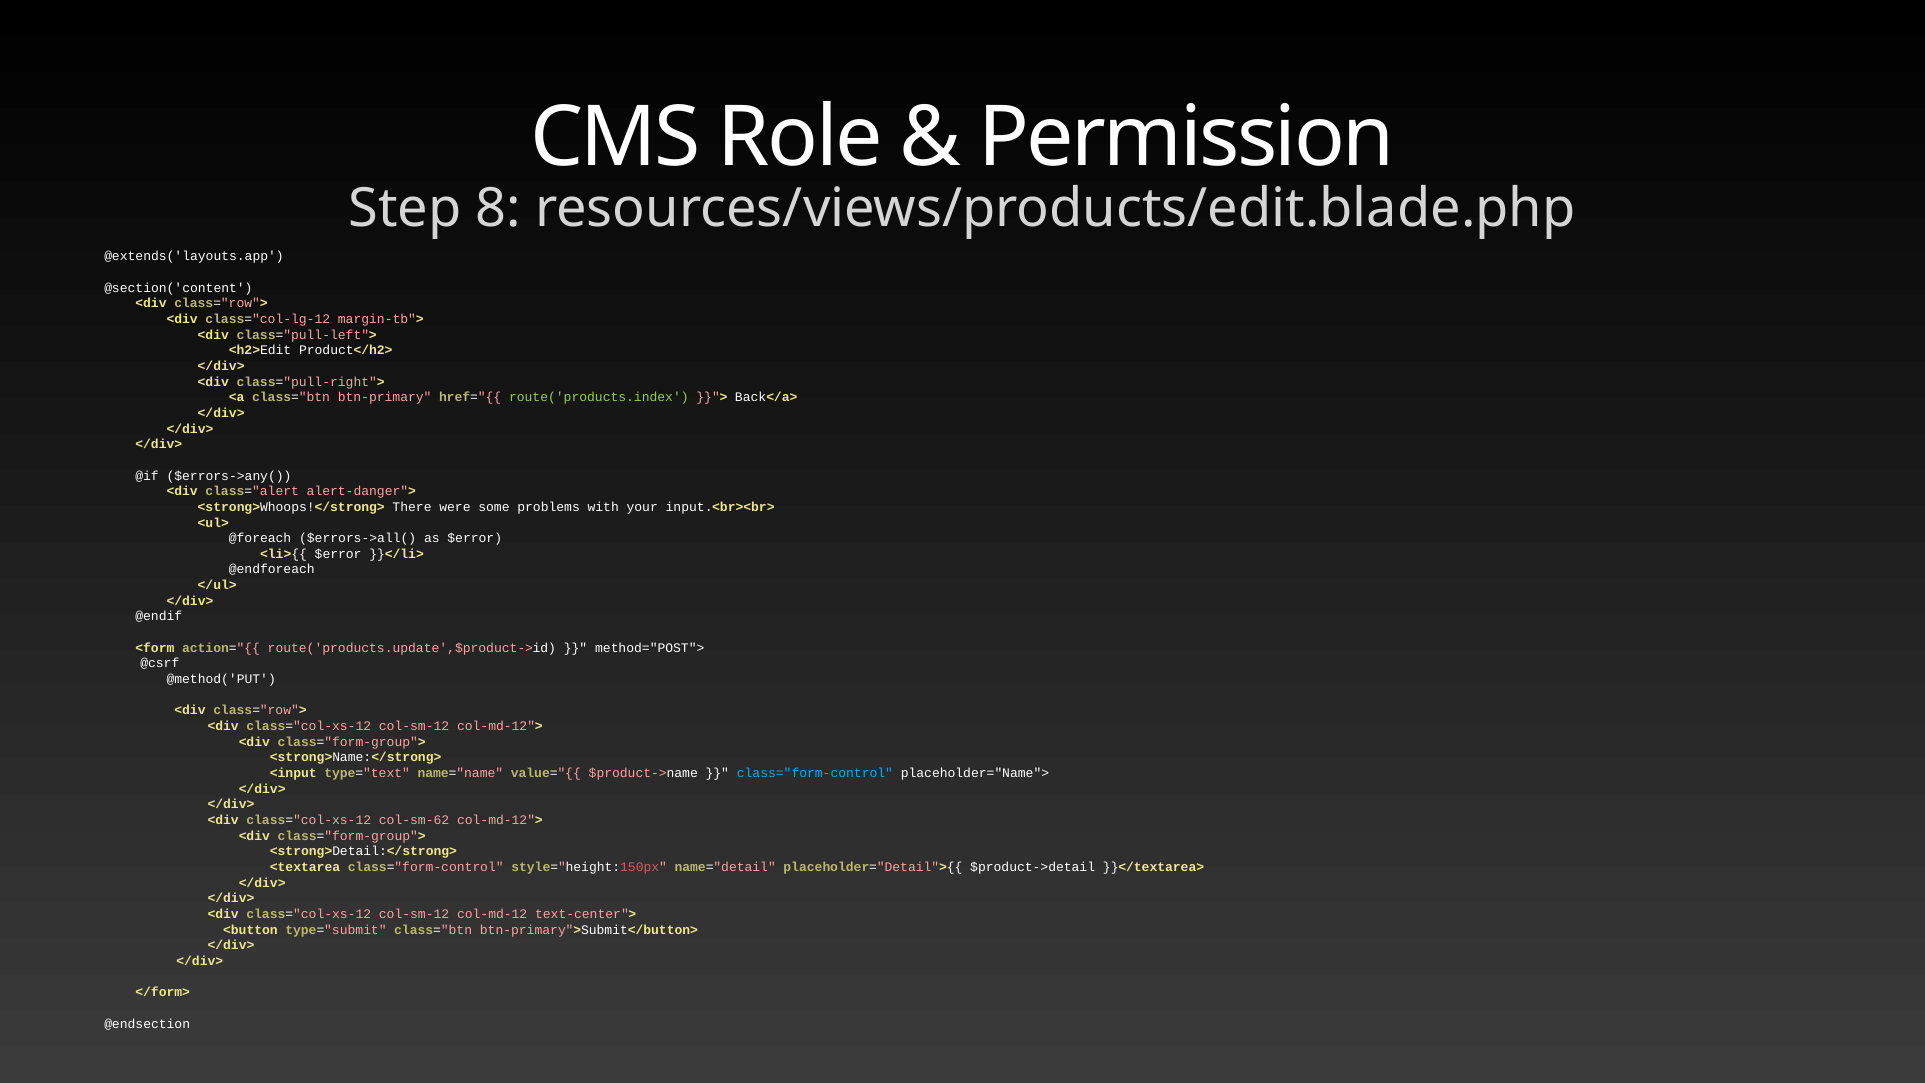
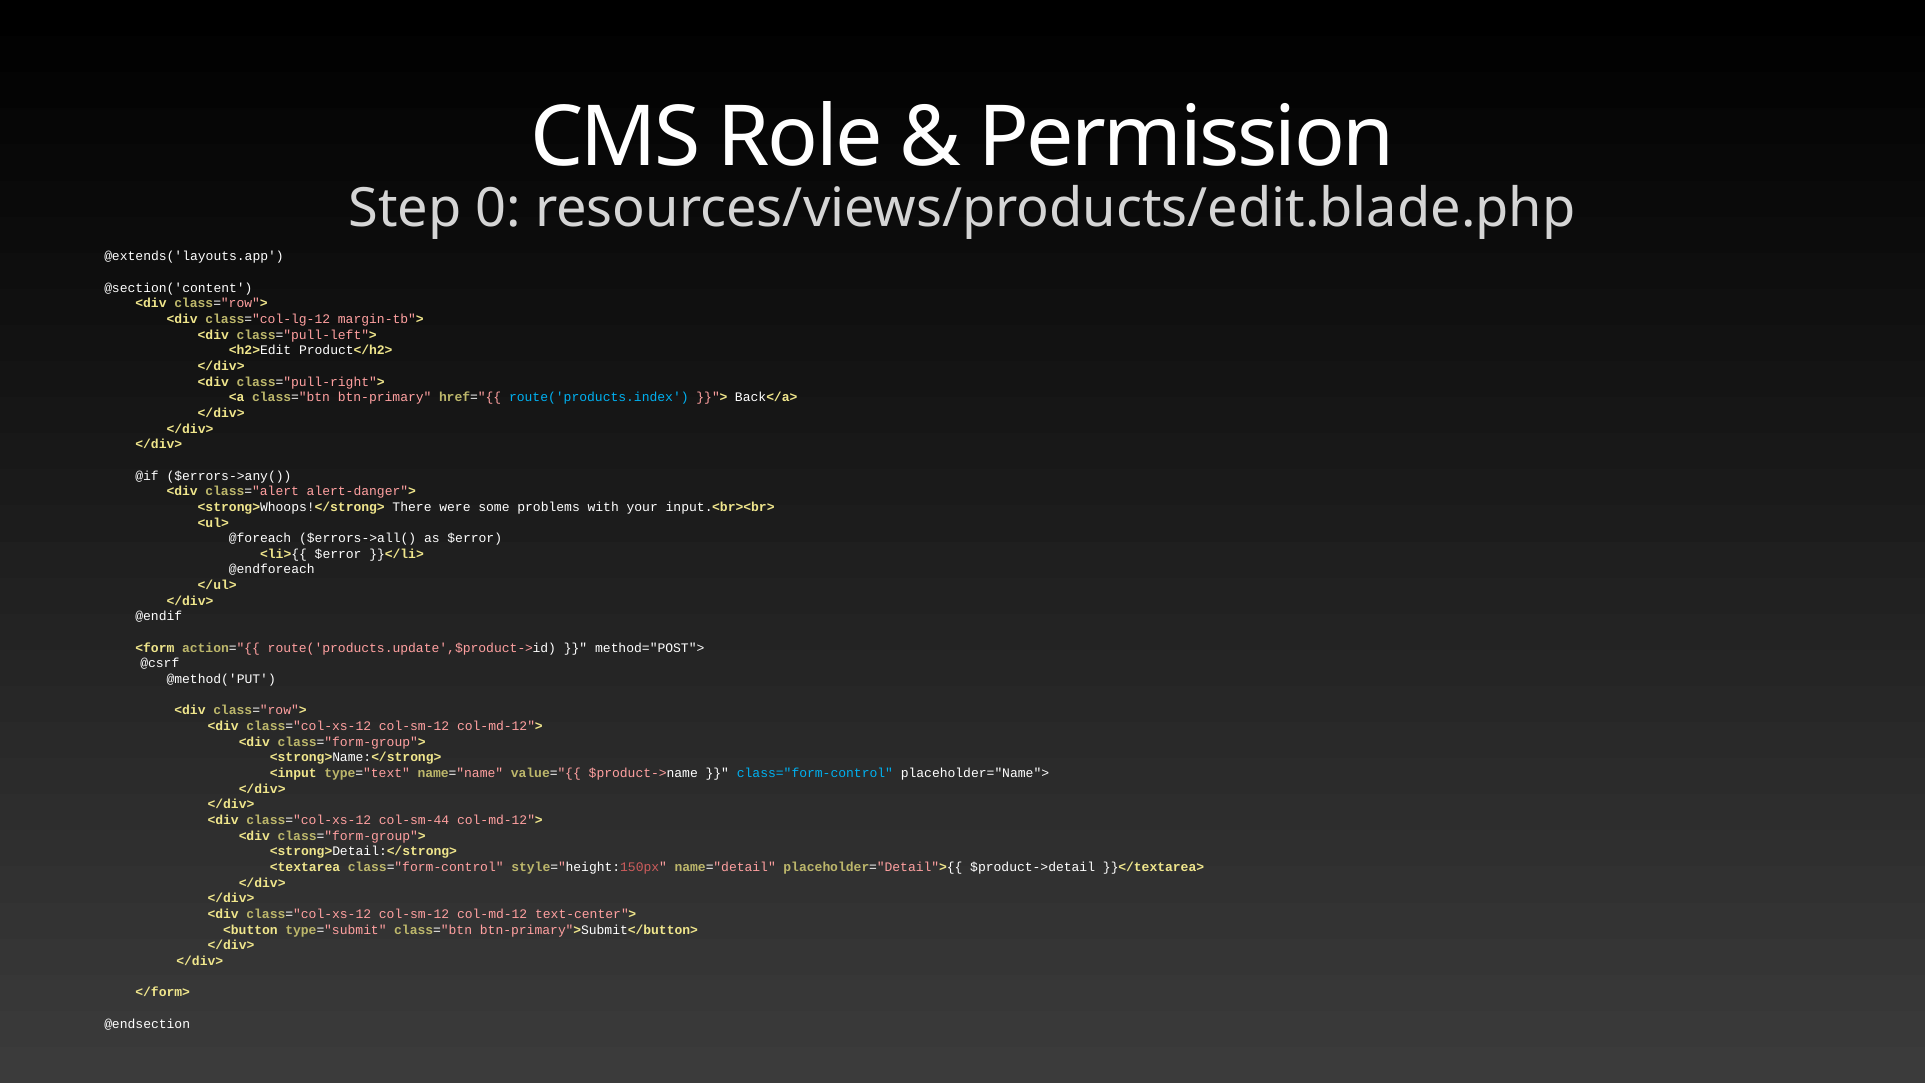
8: 8 -> 0
route('products.index colour: light green -> light blue
col-sm-62: col-sm-62 -> col-sm-44
